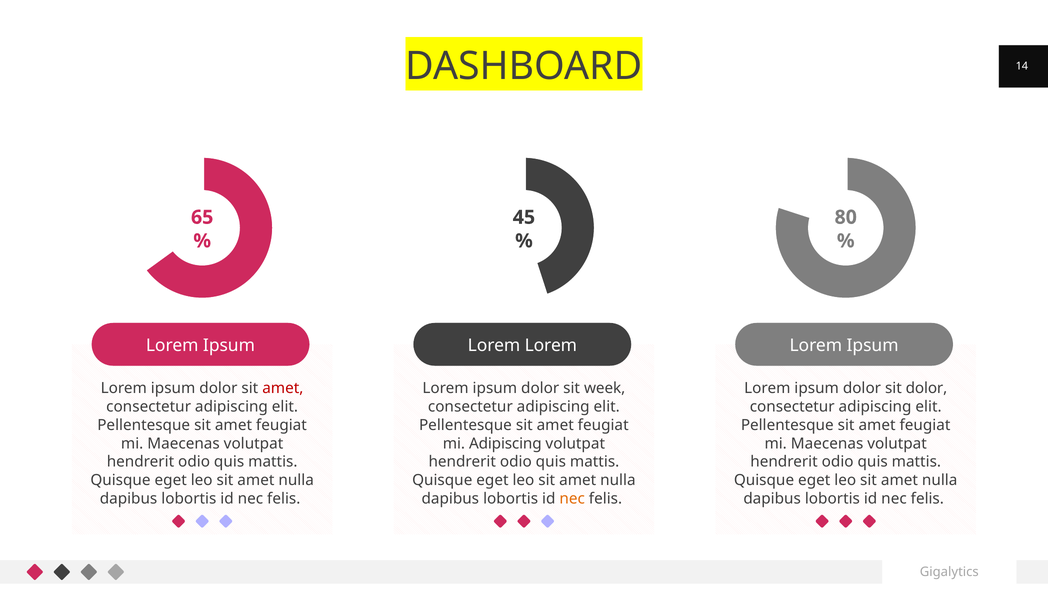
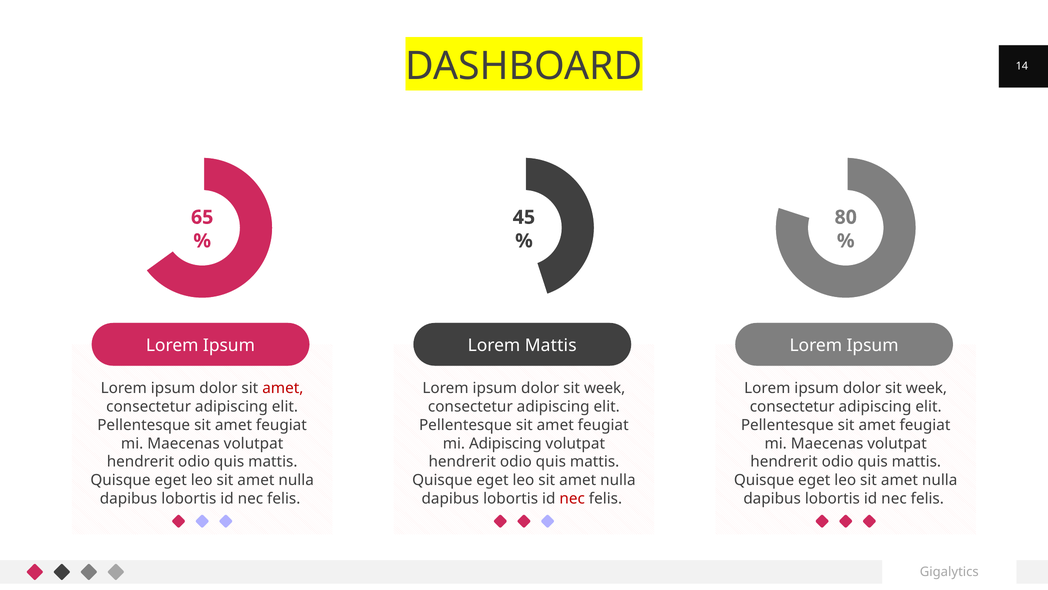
Lorem at (551, 345): Lorem -> Mattis
dolor at (926, 388): dolor -> week
nec at (572, 498) colour: orange -> red
